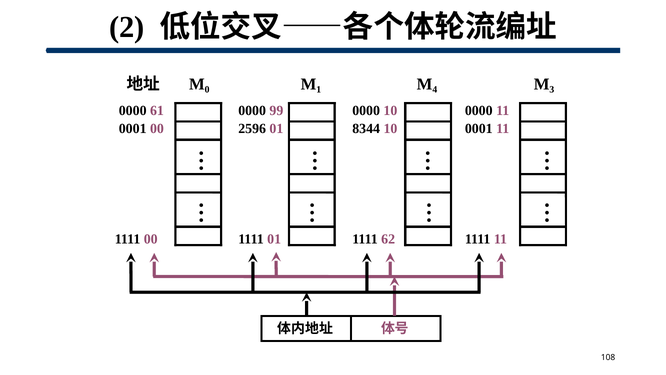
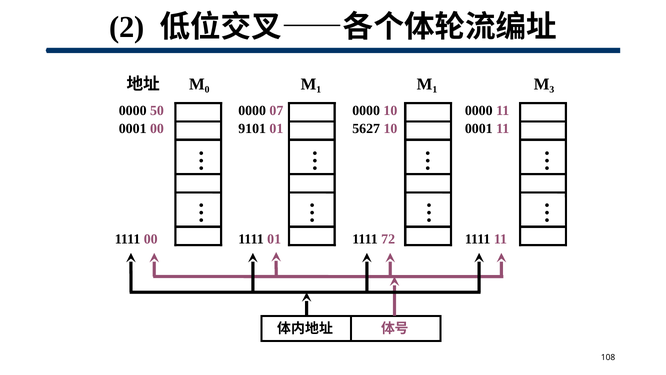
4 at (435, 90): 4 -> 1
61: 61 -> 50
99: 99 -> 07
2596: 2596 -> 9101
8344: 8344 -> 5627
62: 62 -> 72
